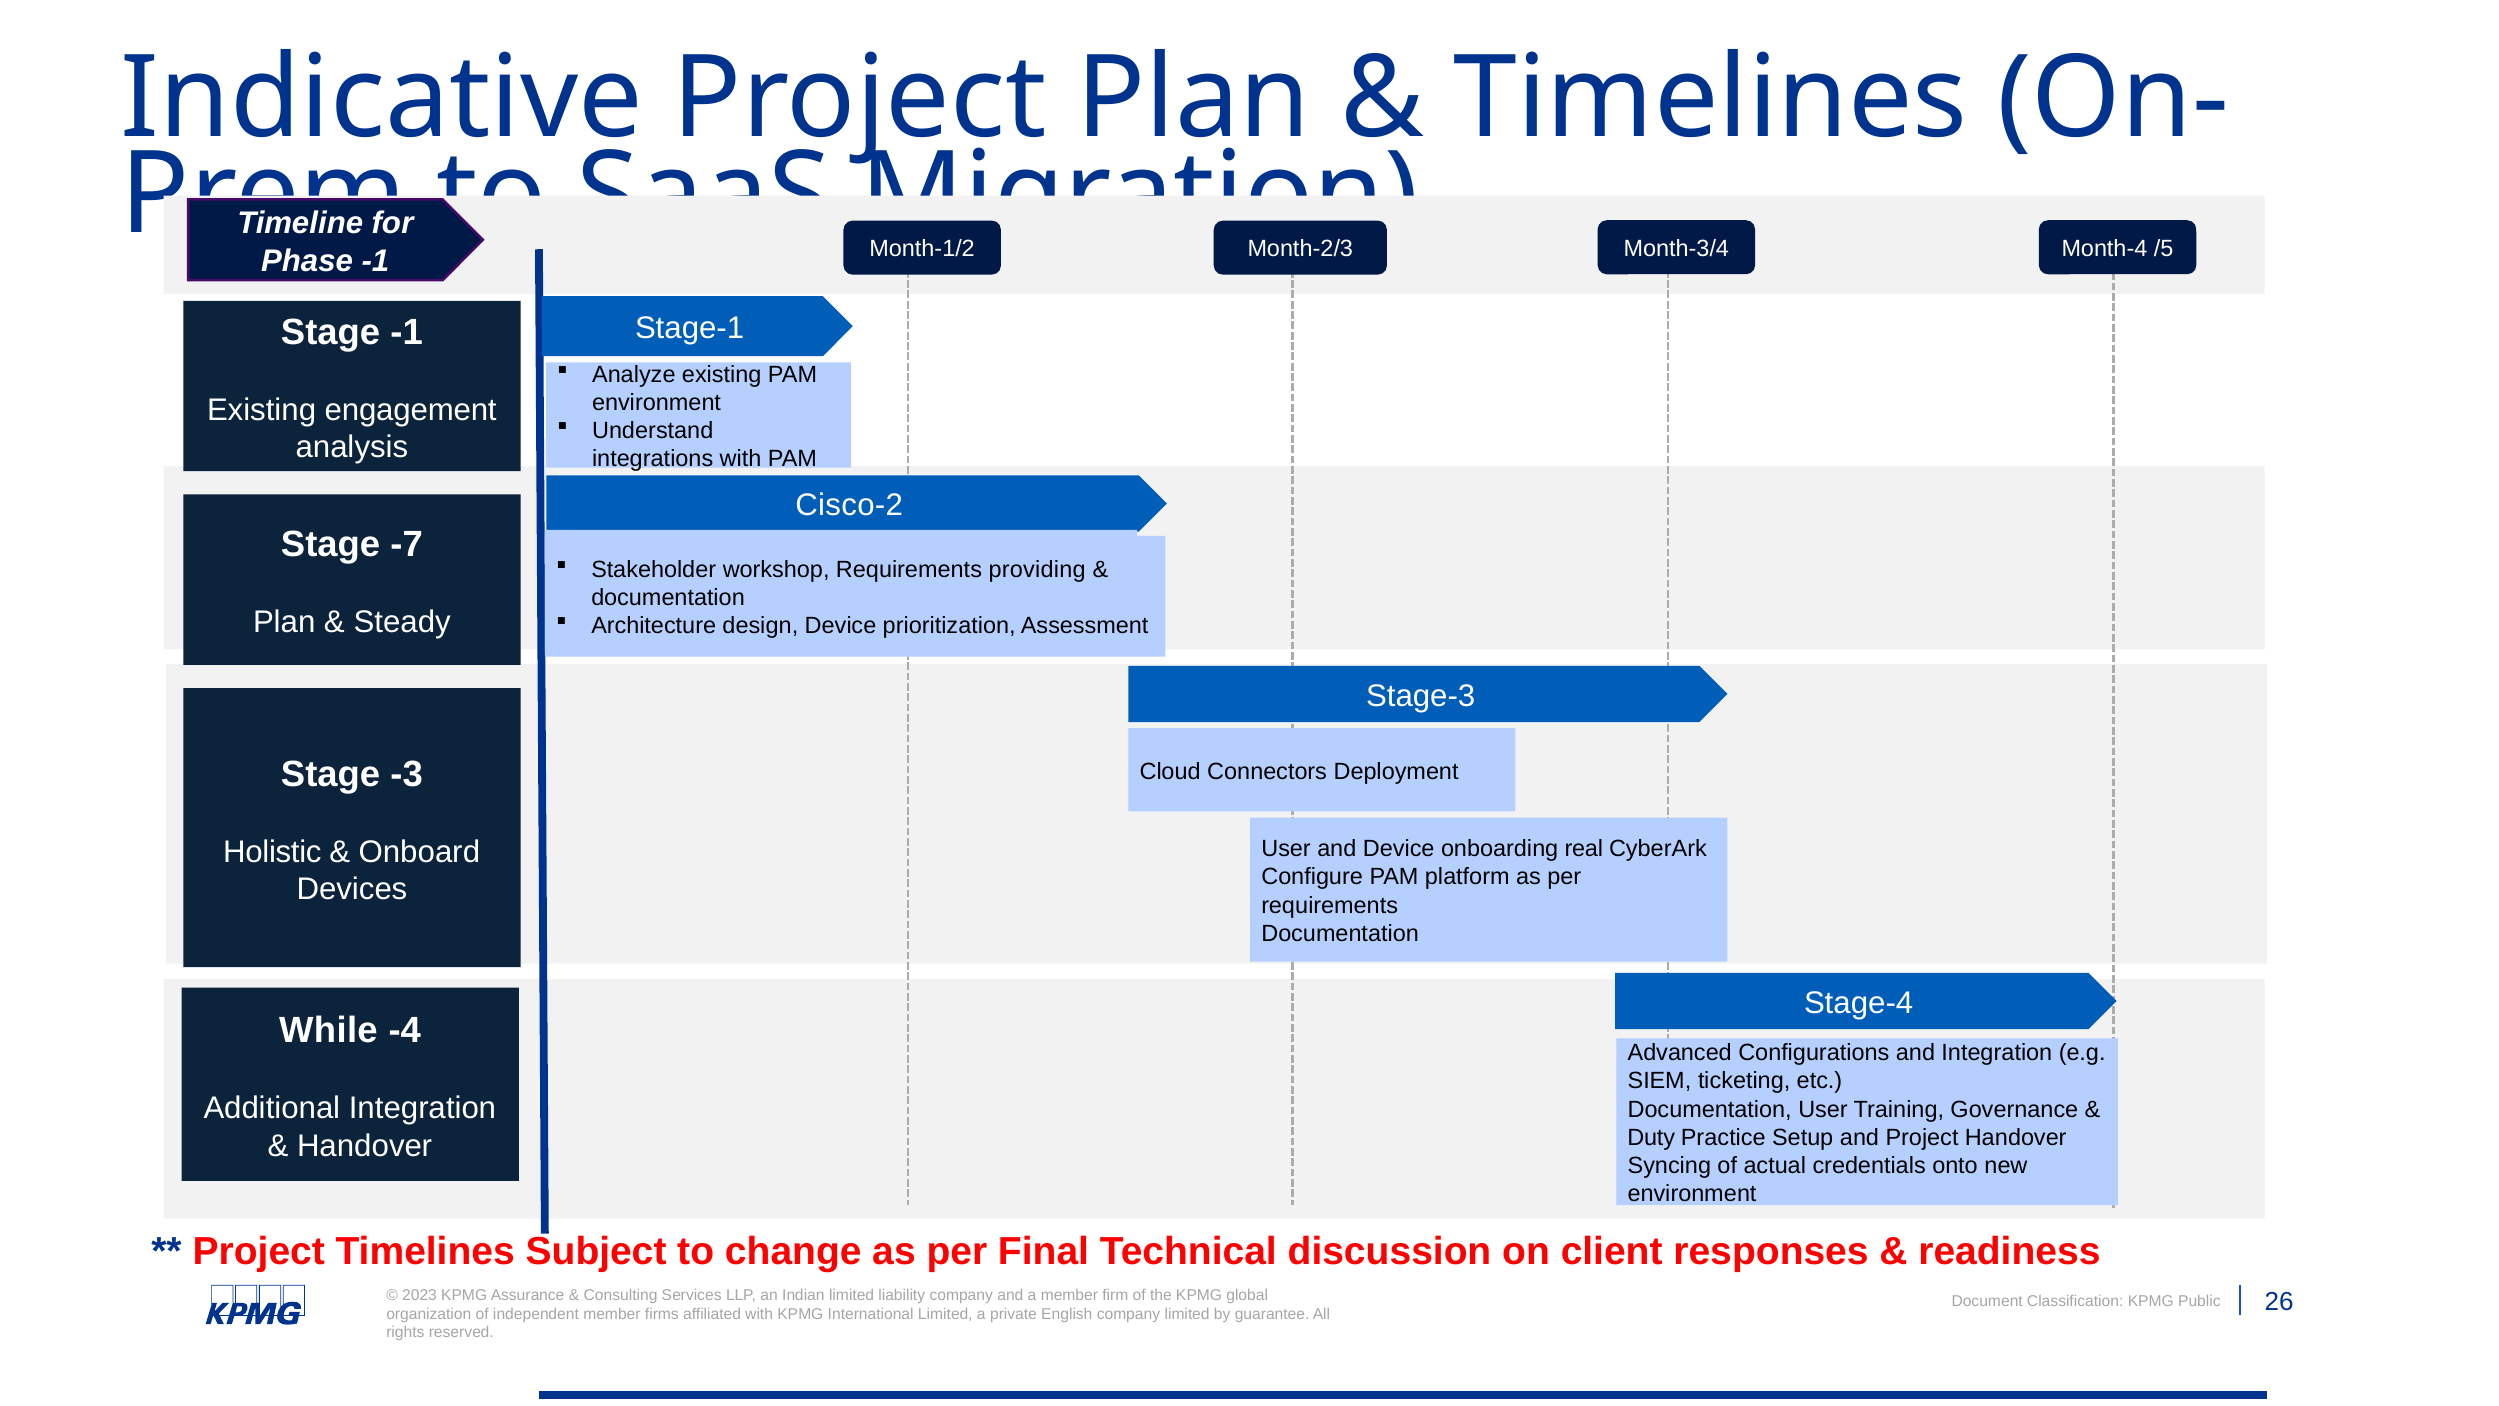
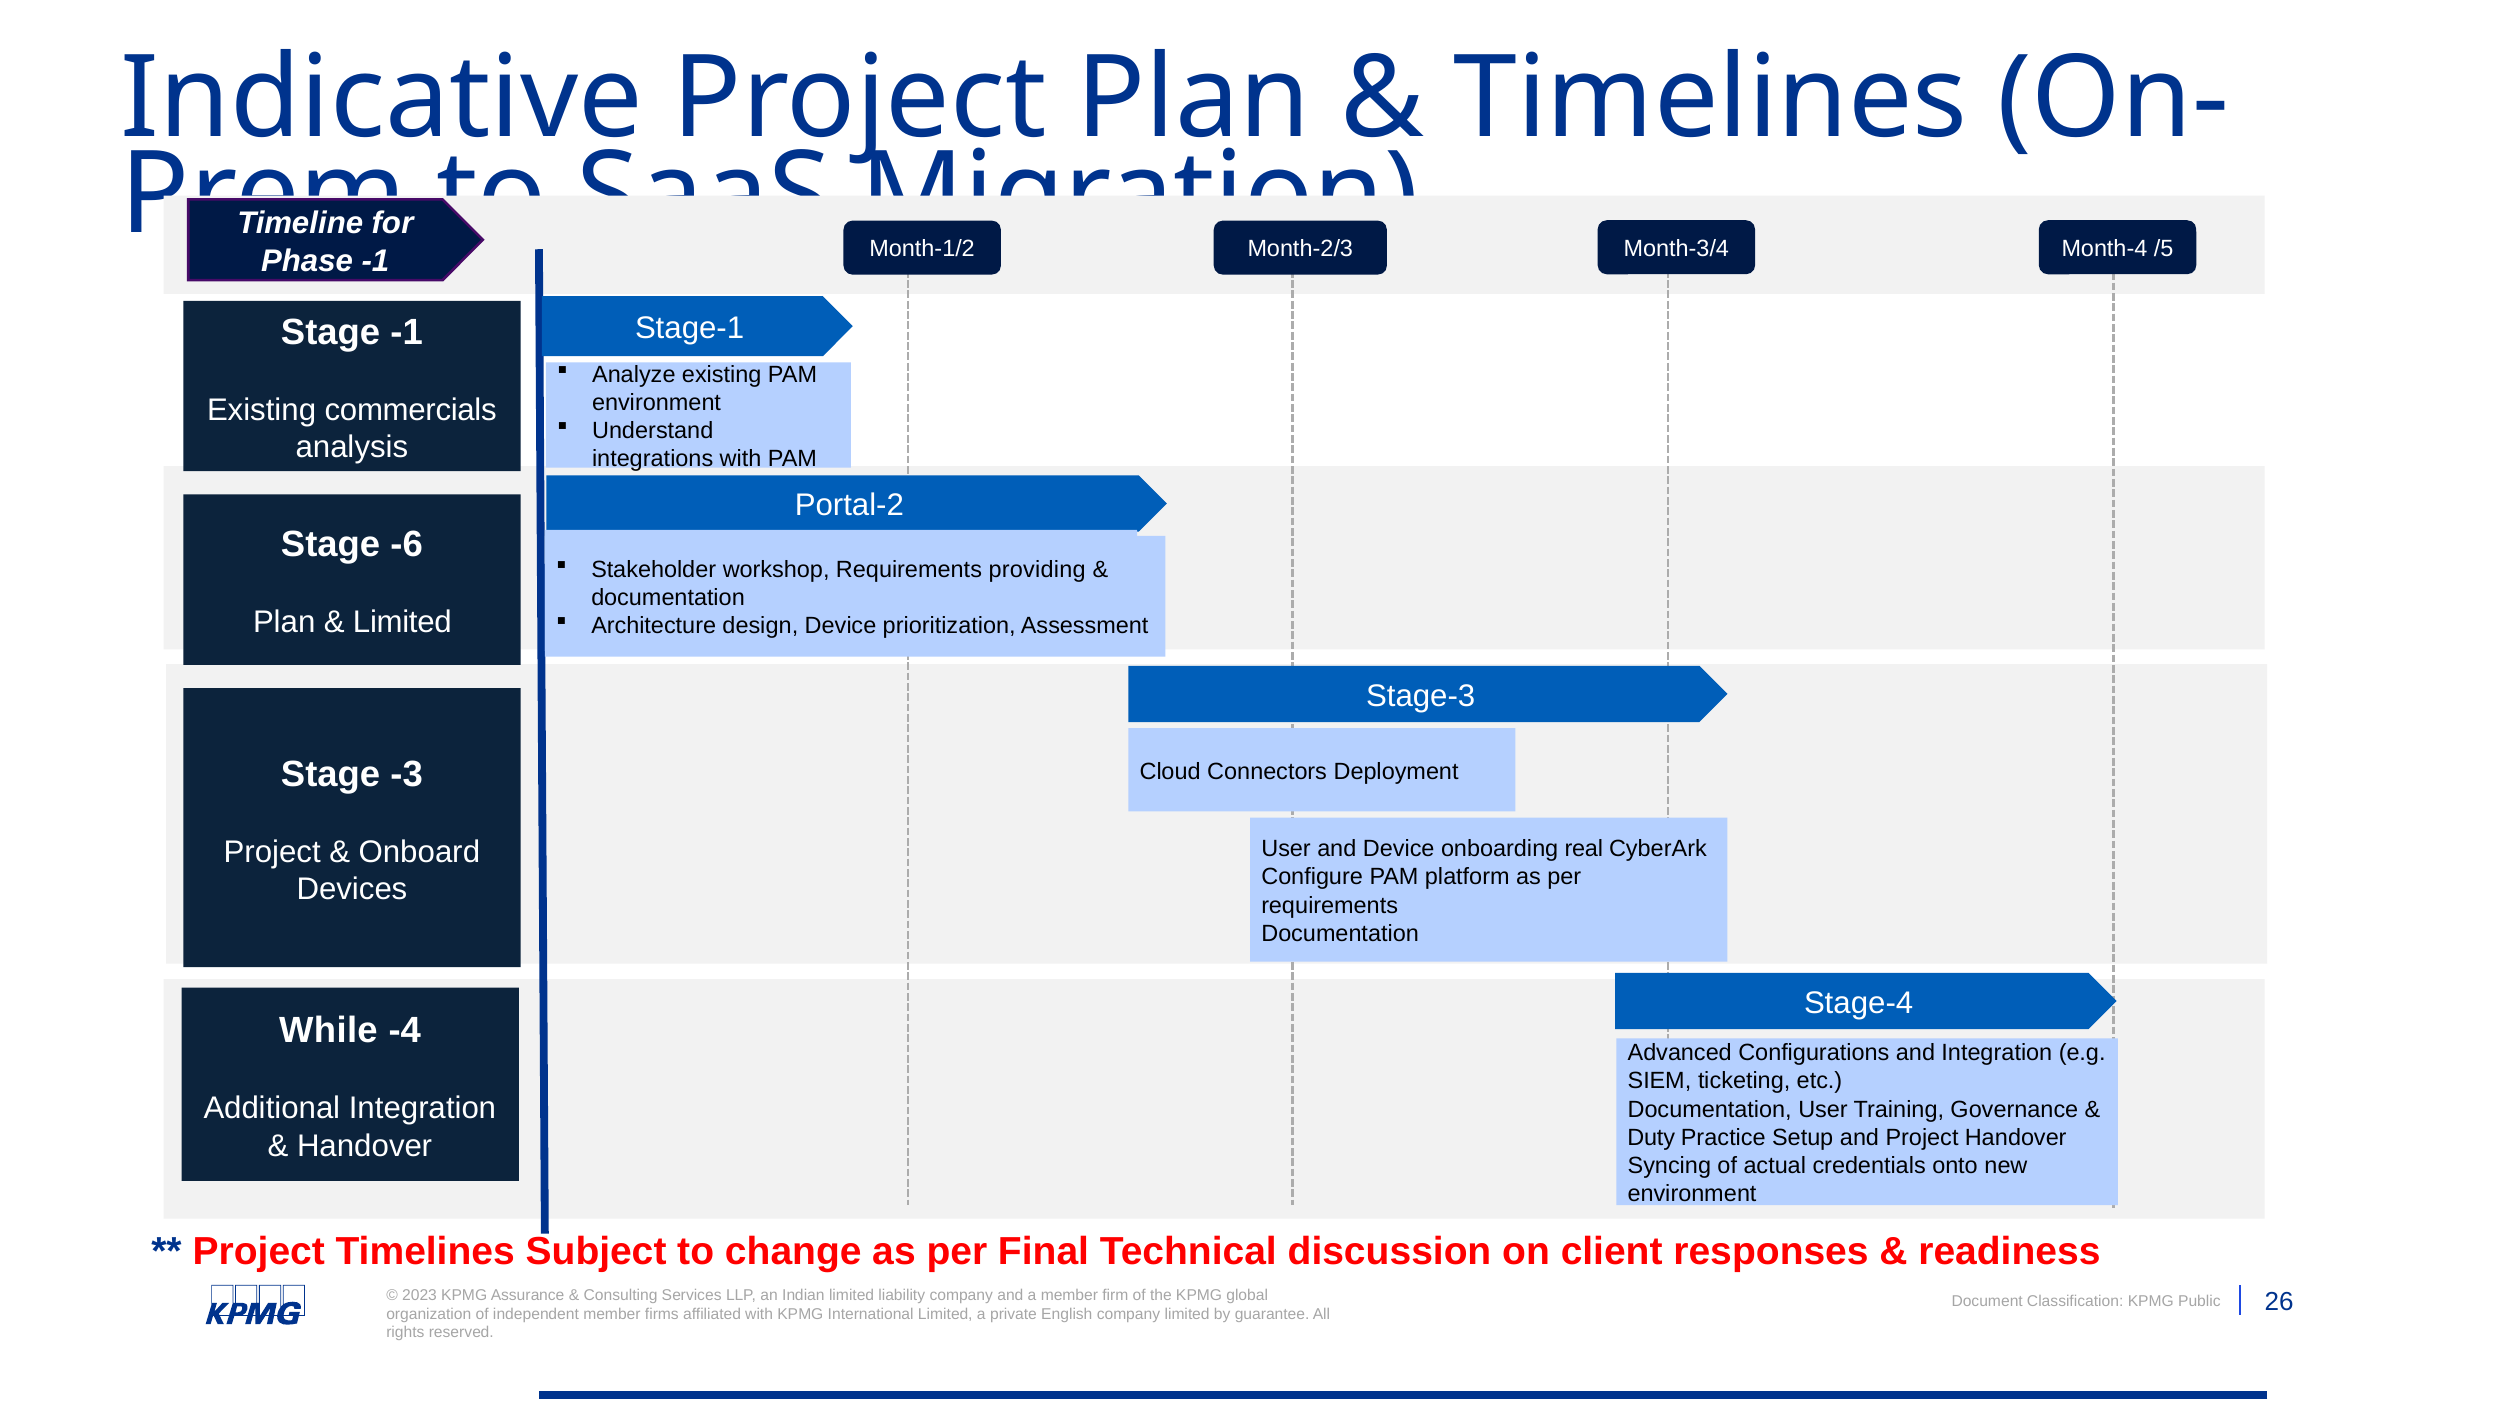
engagement: engagement -> commercials
Cisco-2: Cisco-2 -> Portal-2
-7: -7 -> -6
Steady at (402, 622): Steady -> Limited
Holistic at (272, 852): Holistic -> Project
